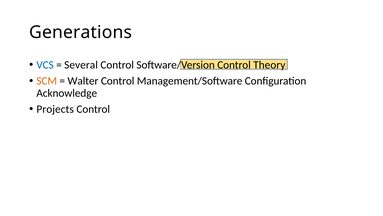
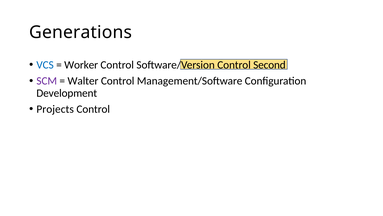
Several: Several -> Worker
Theory: Theory -> Second
SCM colour: orange -> purple
Acknowledge: Acknowledge -> Development
